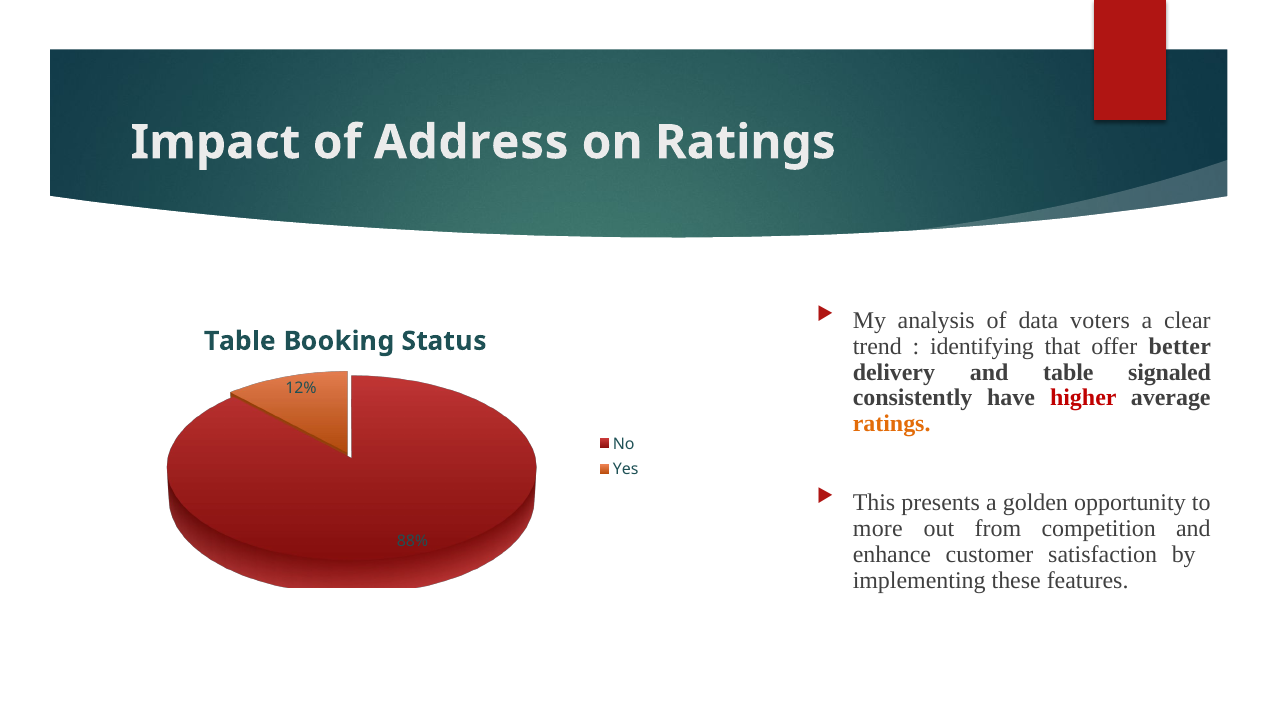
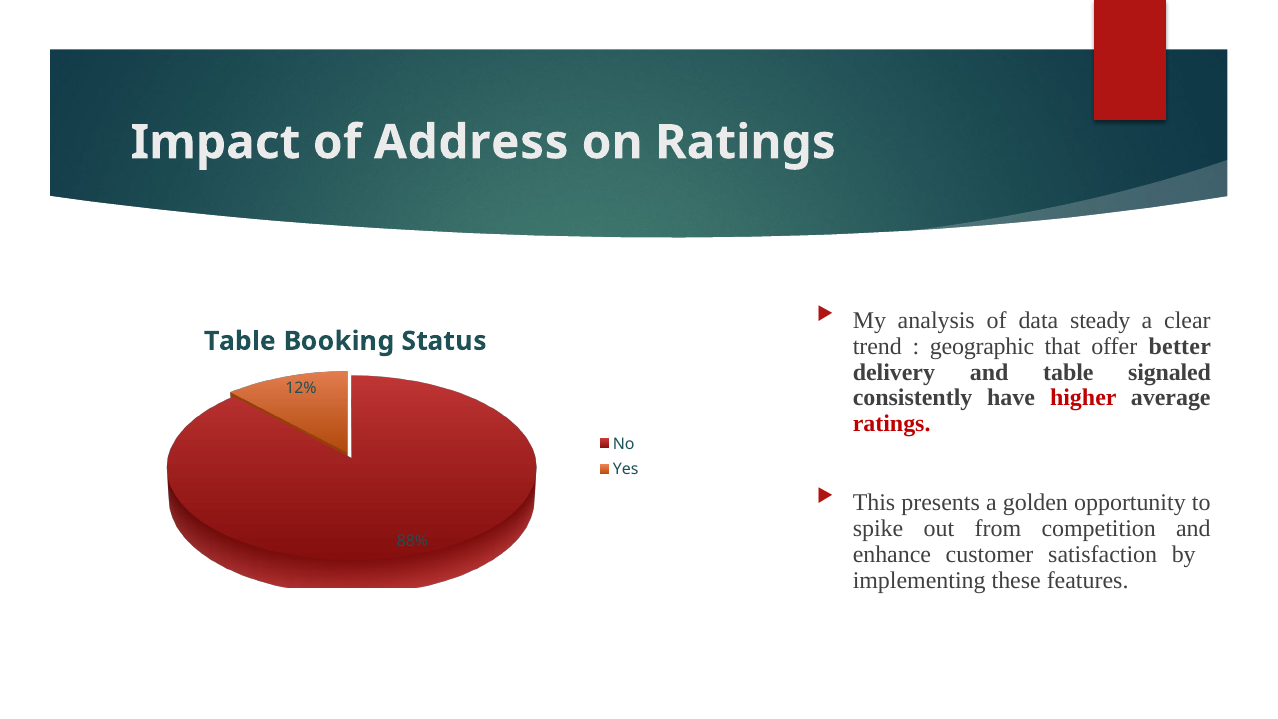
voters: voters -> steady
identifying: identifying -> geographic
ratings at (892, 424) colour: orange -> red
more: more -> spike
